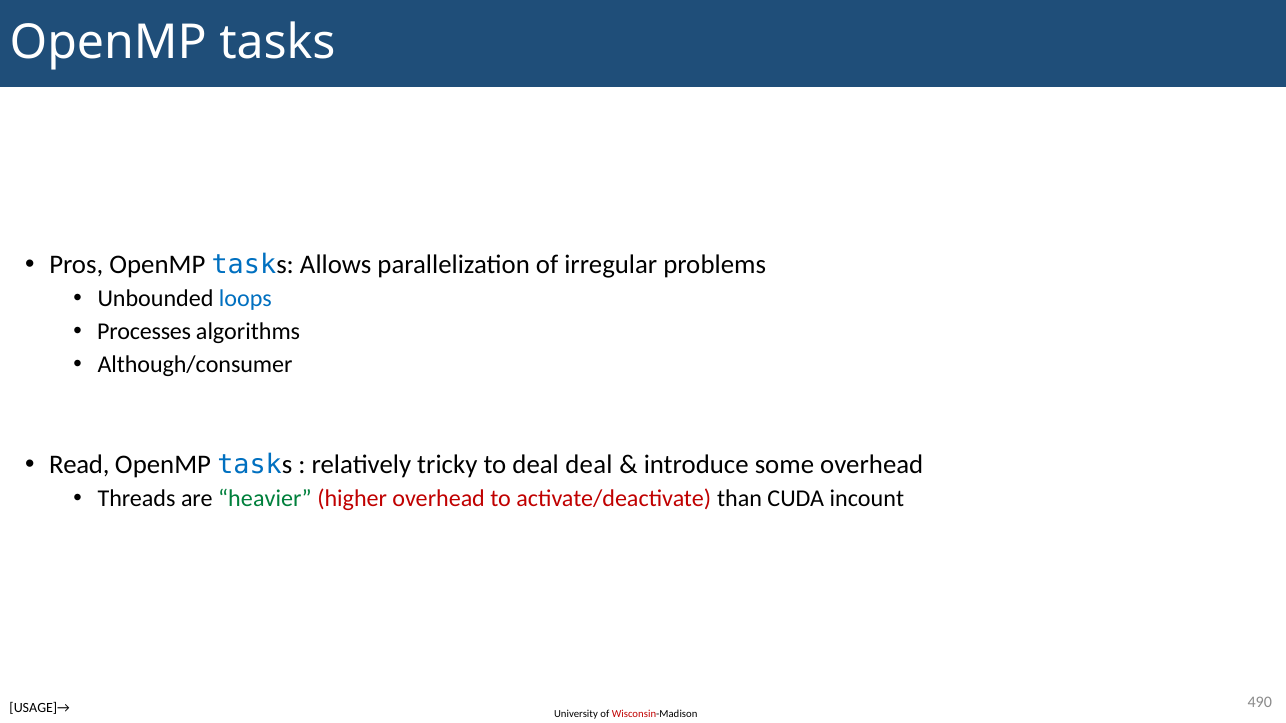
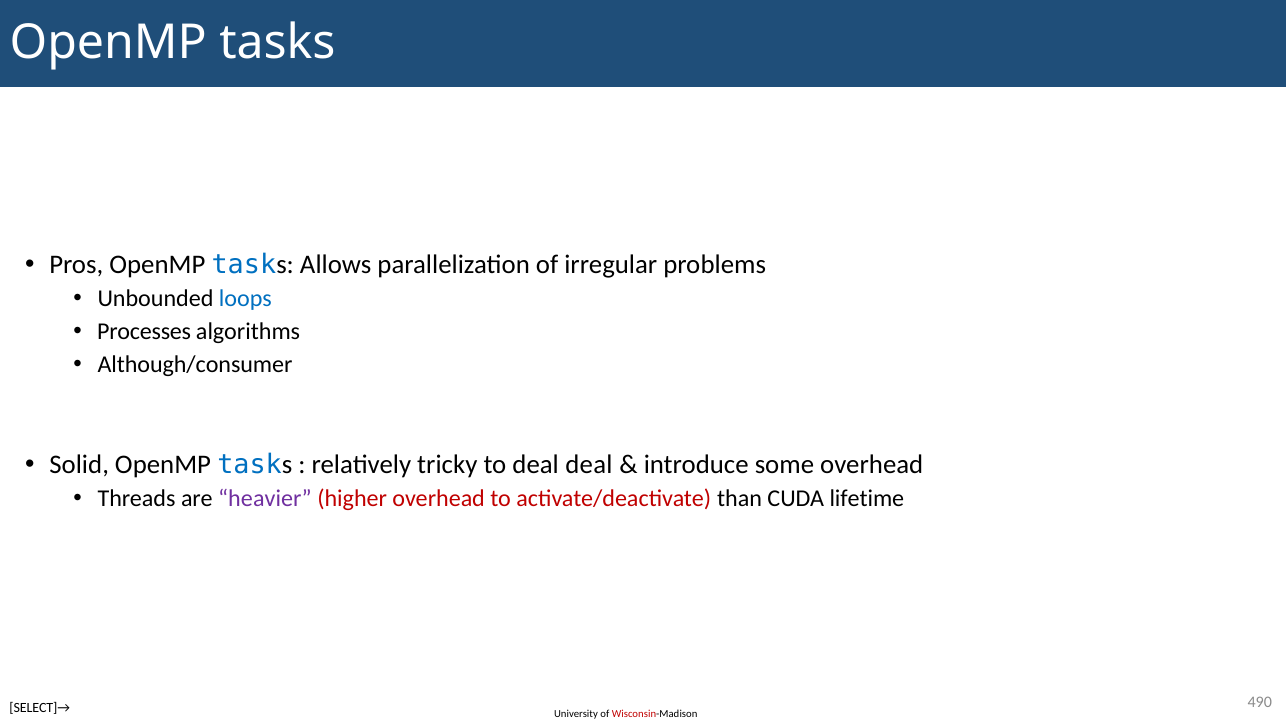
Read: Read -> Solid
heavier colour: green -> purple
incount: incount -> lifetime
USAGE]→: USAGE]→ -> SELECT]→
